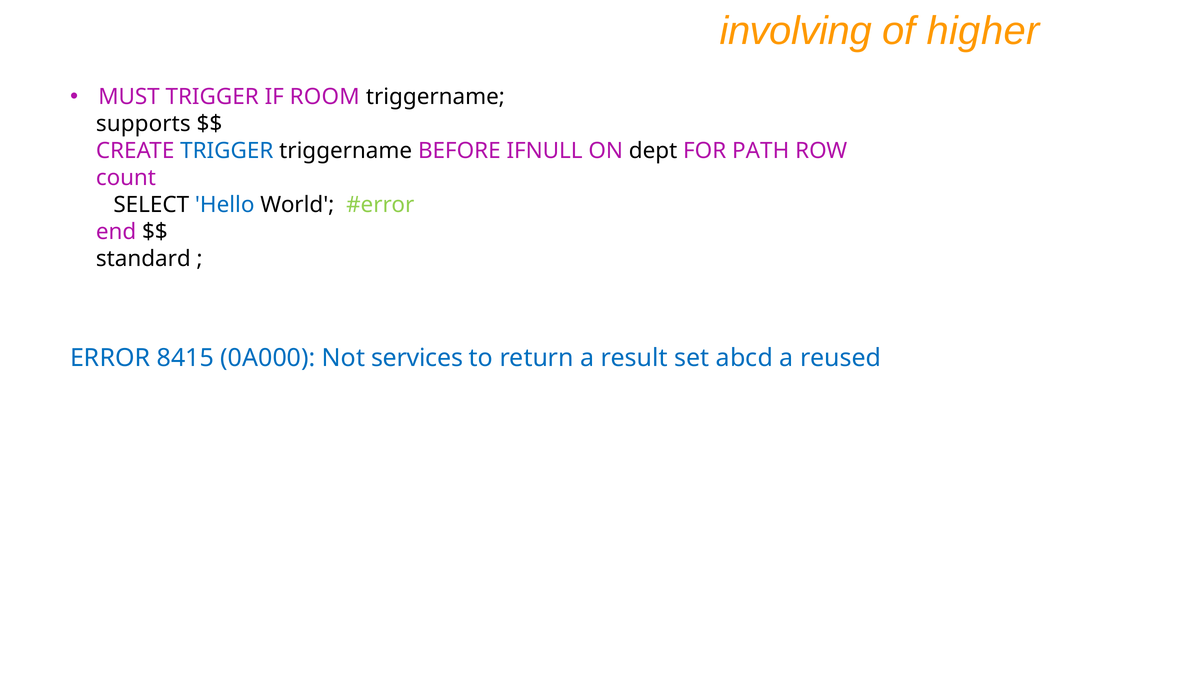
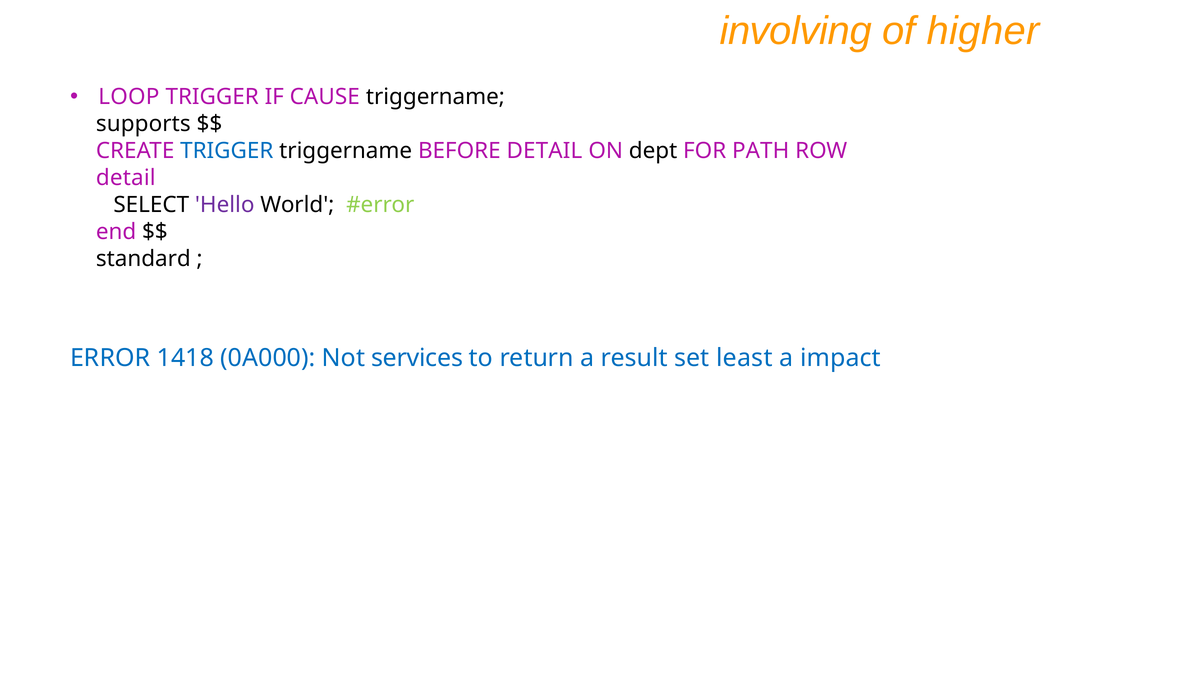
MUST: MUST -> LOOP
ROOM: ROOM -> CAUSE
BEFORE IFNULL: IFNULL -> DETAIL
count at (126, 178): count -> detail
Hello colour: blue -> purple
8415: 8415 -> 1418
abcd: abcd -> least
reused: reused -> impact
